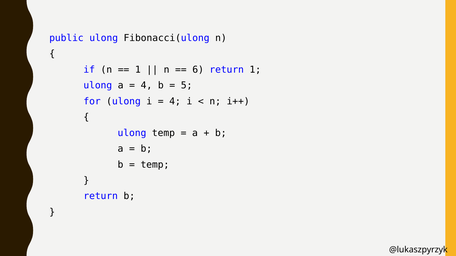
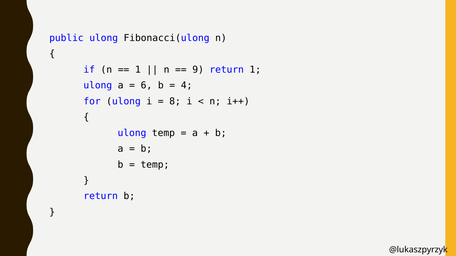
6: 6 -> 9
4 at (146, 86): 4 -> 6
5: 5 -> 4
4 at (175, 101): 4 -> 8
